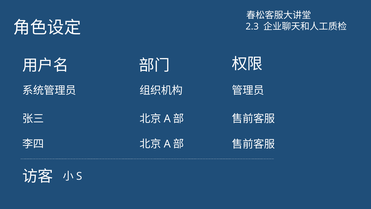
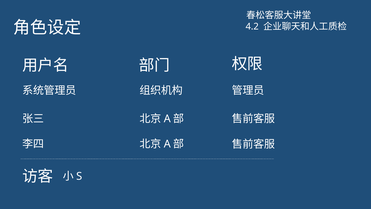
2.3: 2.3 -> 4.2
